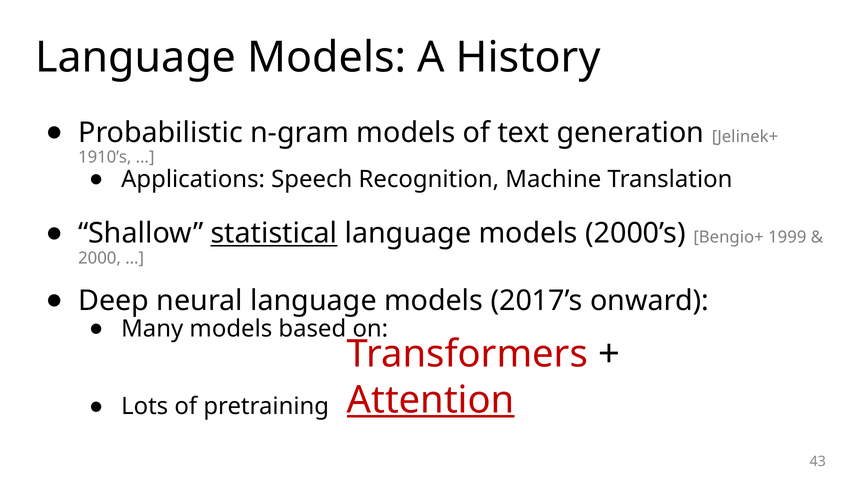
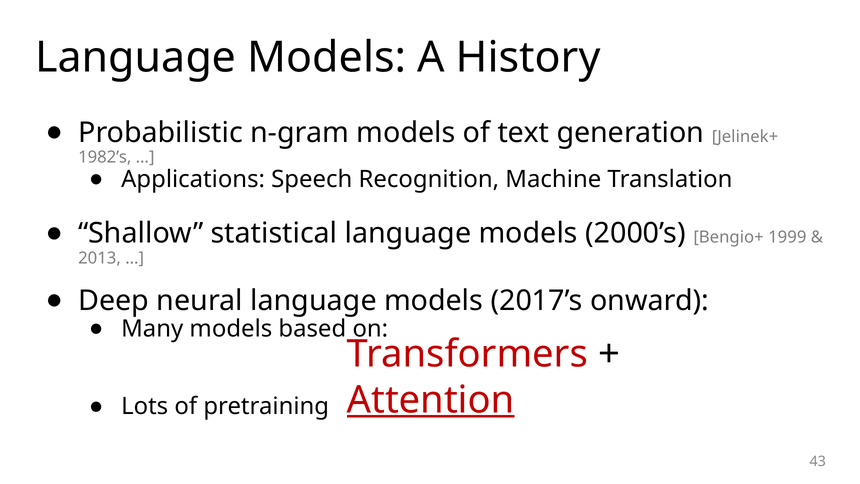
1910’s: 1910’s -> 1982’s
statistical underline: present -> none
2000: 2000 -> 2013
